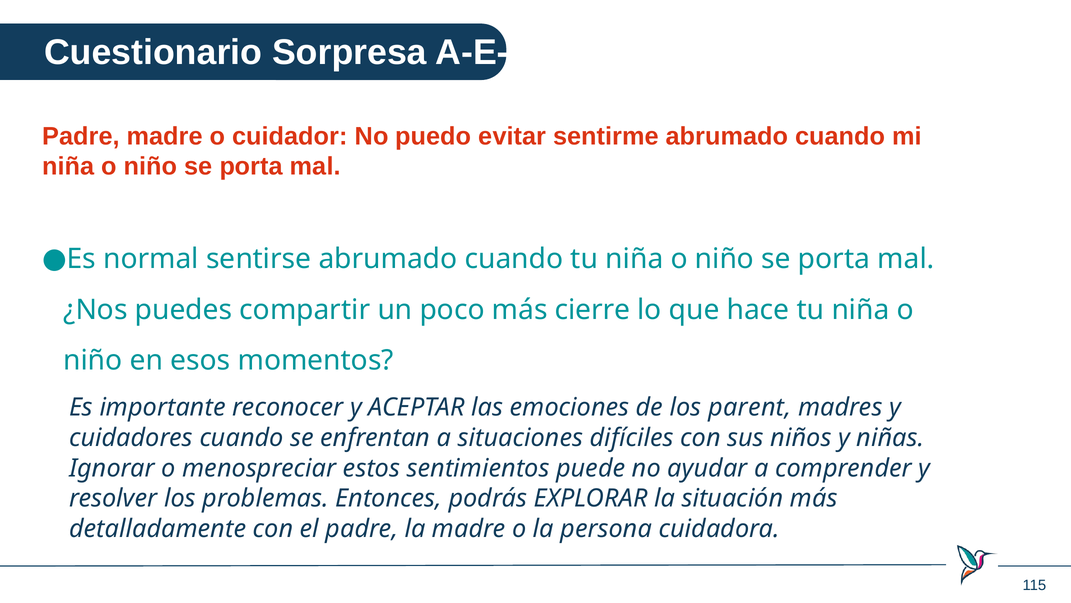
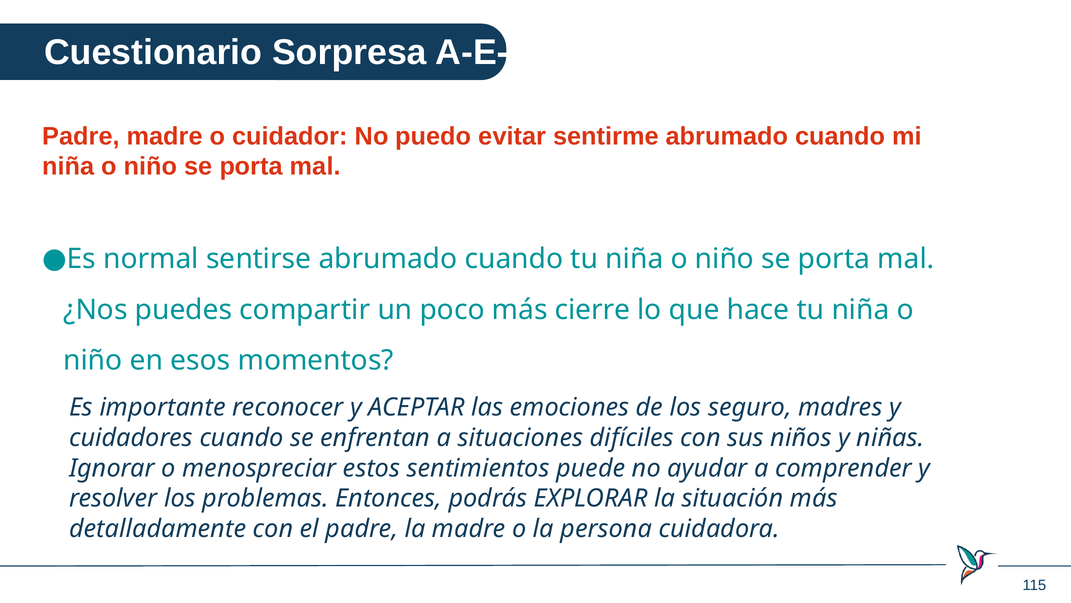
parent: parent -> seguro
